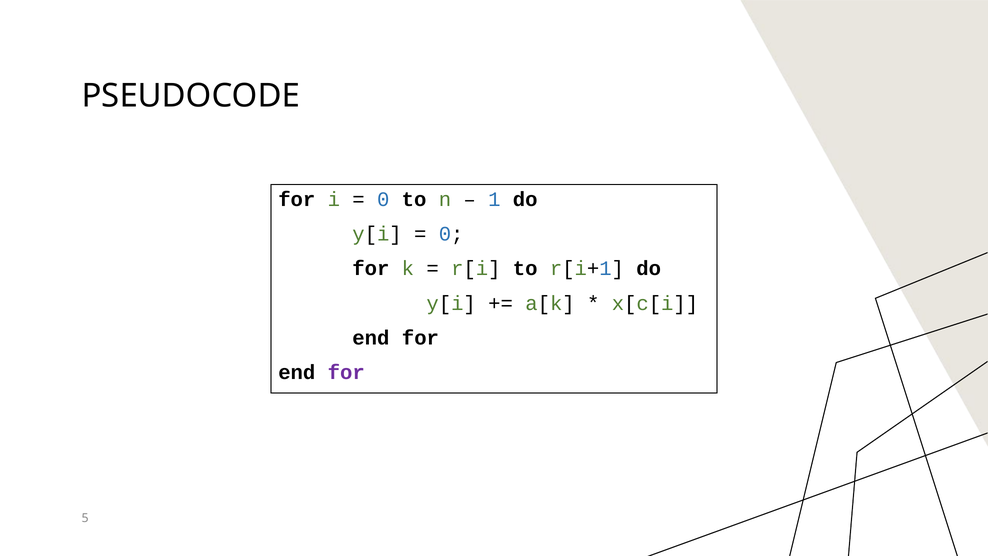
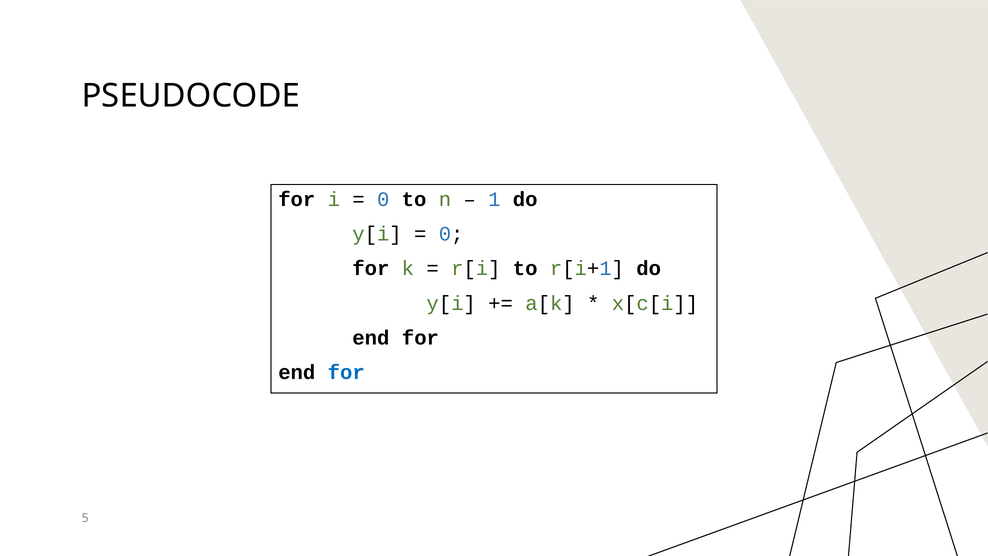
for at (346, 372) colour: purple -> blue
